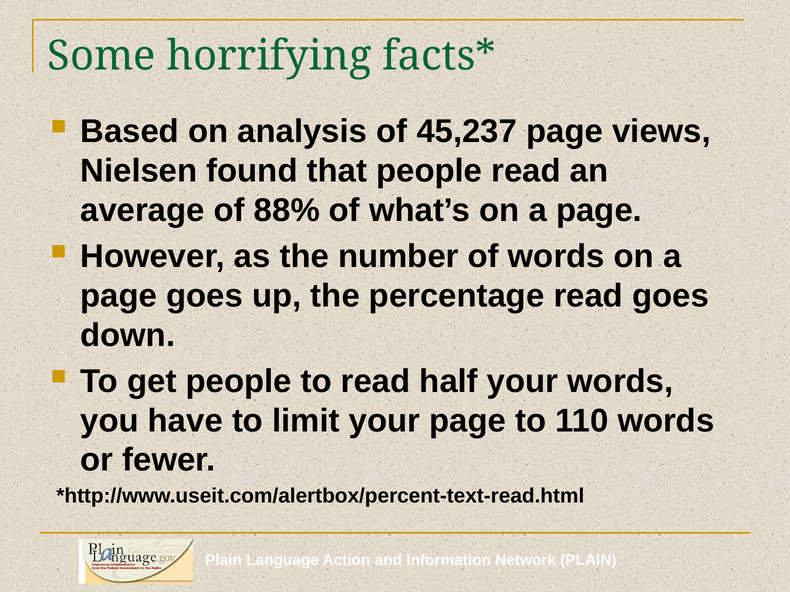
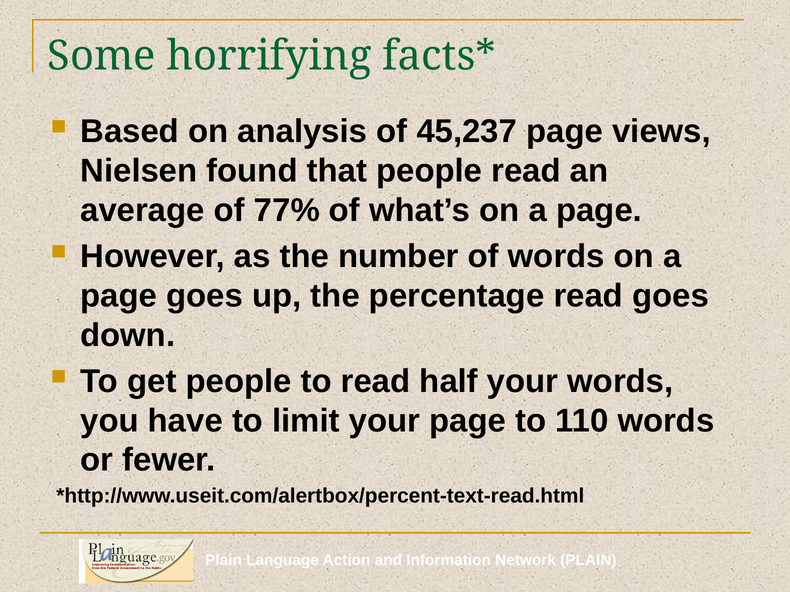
88%: 88% -> 77%
